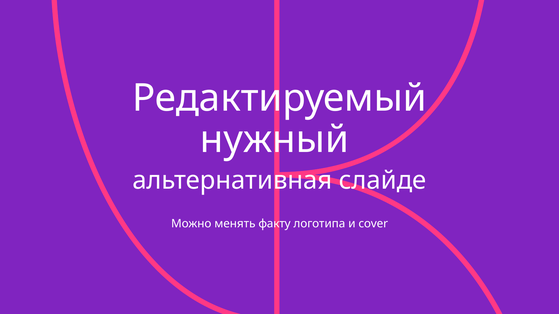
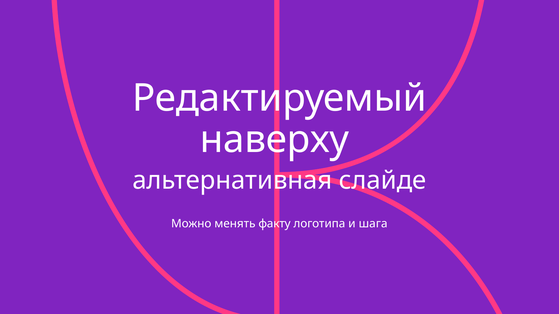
нужный: нужный -> наверху
cover: cover -> шага
